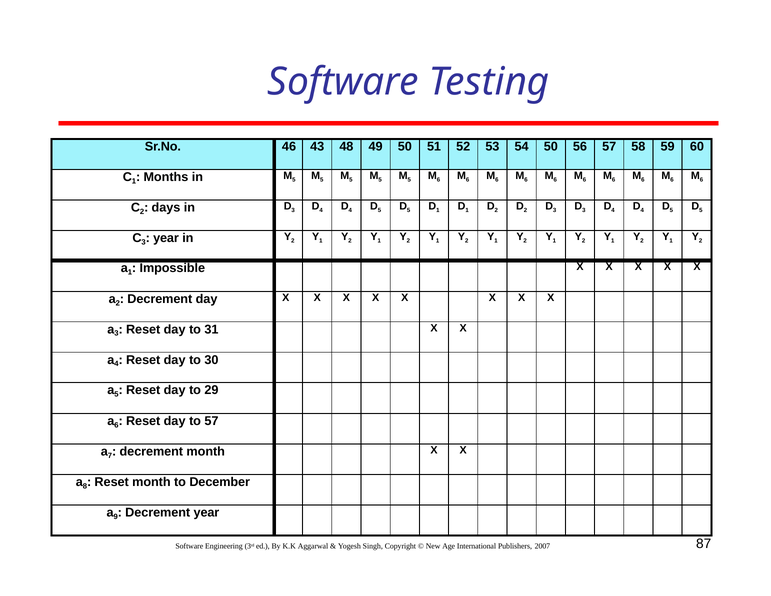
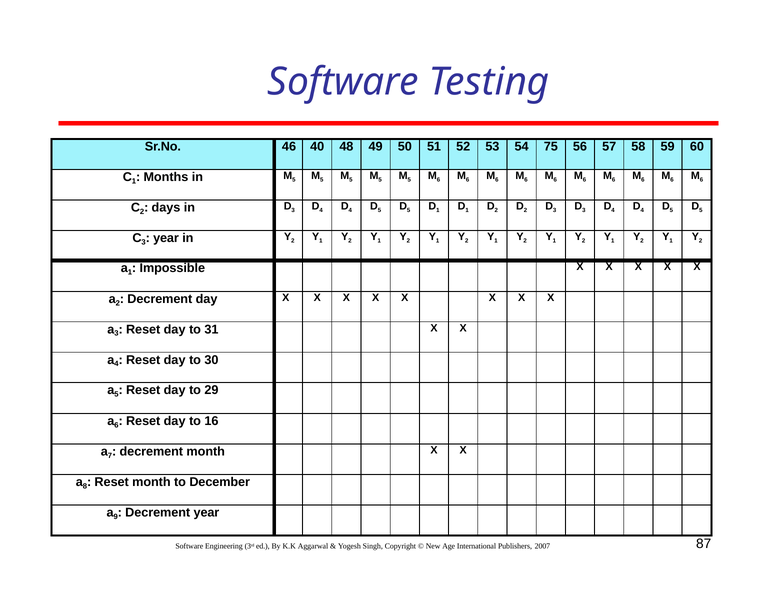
43: 43 -> 40
54 50: 50 -> 75
to 57: 57 -> 16
